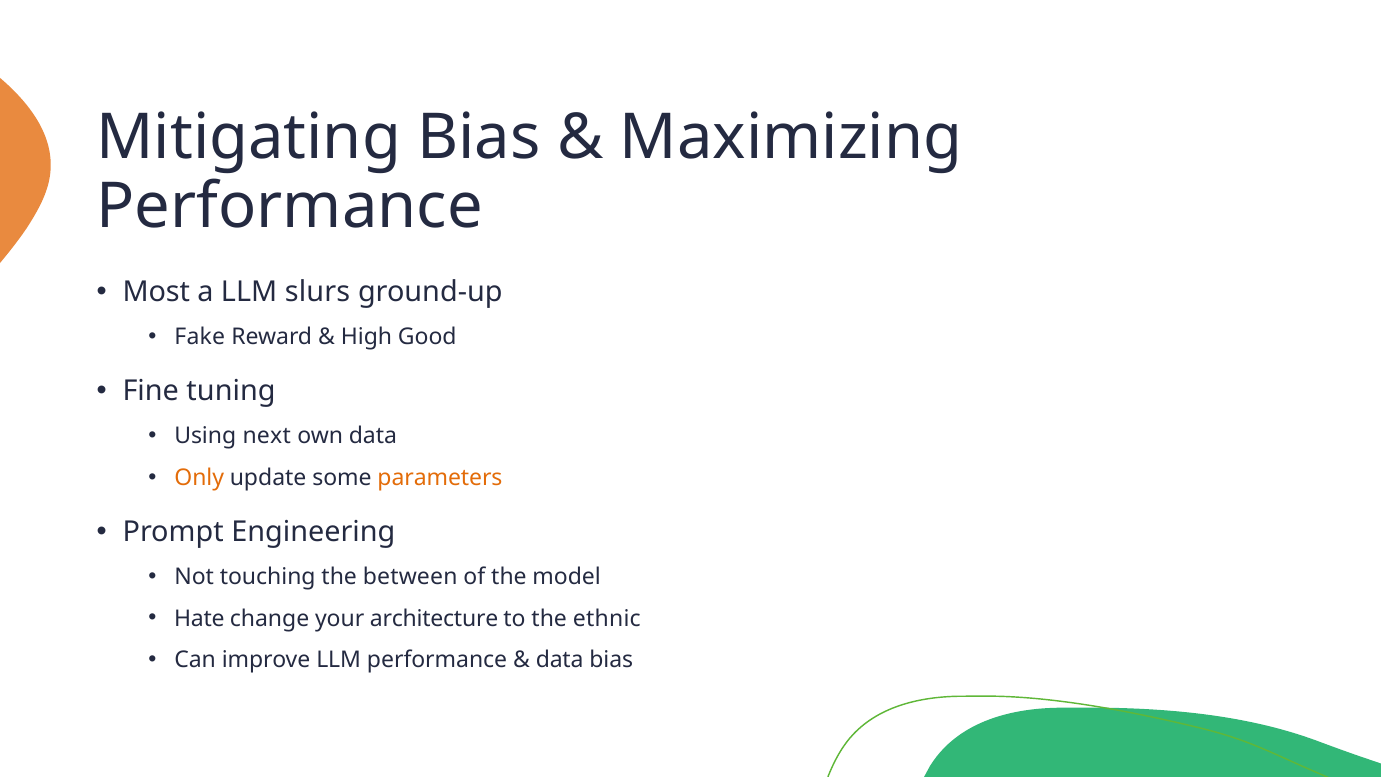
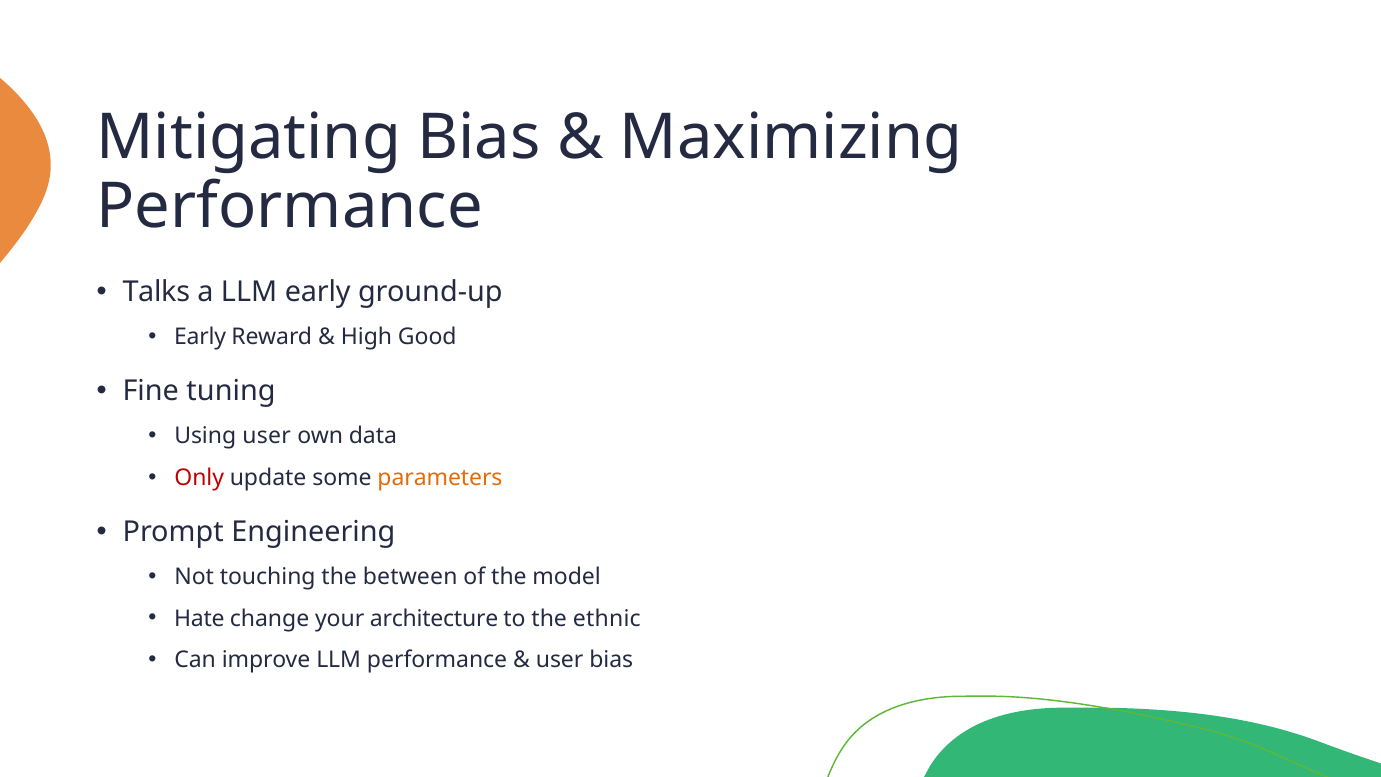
Most: Most -> Talks
LLM slurs: slurs -> early
Fake at (200, 337): Fake -> Early
Using next: next -> user
Only colour: orange -> red
data at (560, 660): data -> user
